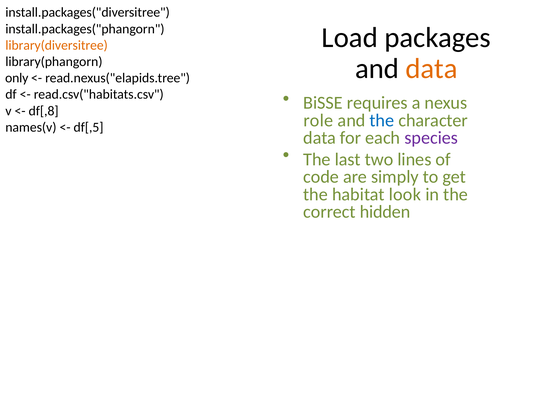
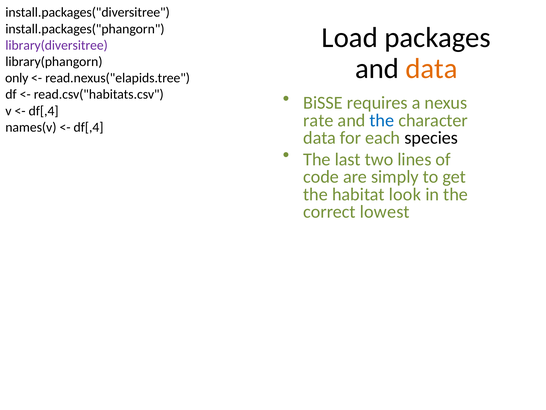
library(diversitree colour: orange -> purple
df[,8 at (44, 111): df[,8 -> df[,4
role: role -> rate
df[,5 at (89, 127): df[,5 -> df[,4
species colour: purple -> black
hidden: hidden -> lowest
